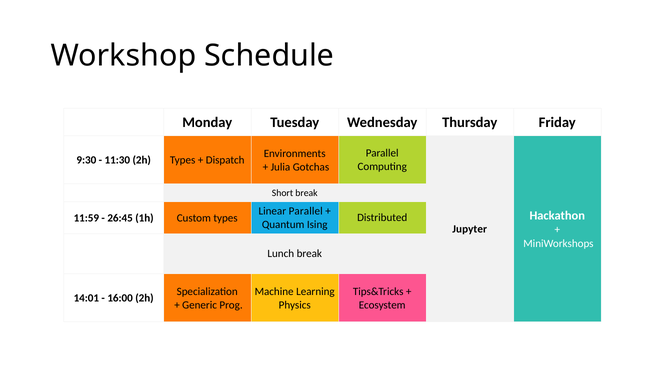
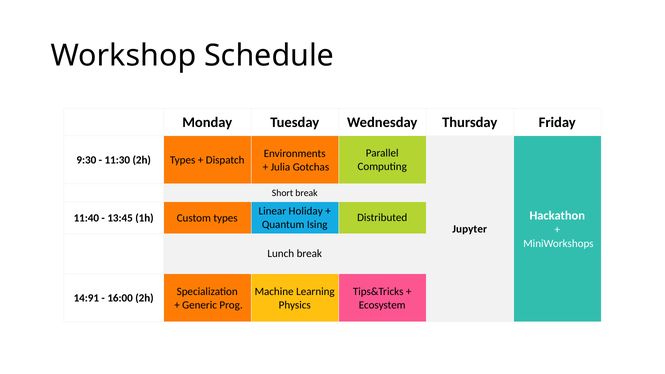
Linear Parallel: Parallel -> Holiday
11:59: 11:59 -> 11:40
26:45: 26:45 -> 13:45
14:01: 14:01 -> 14:91
